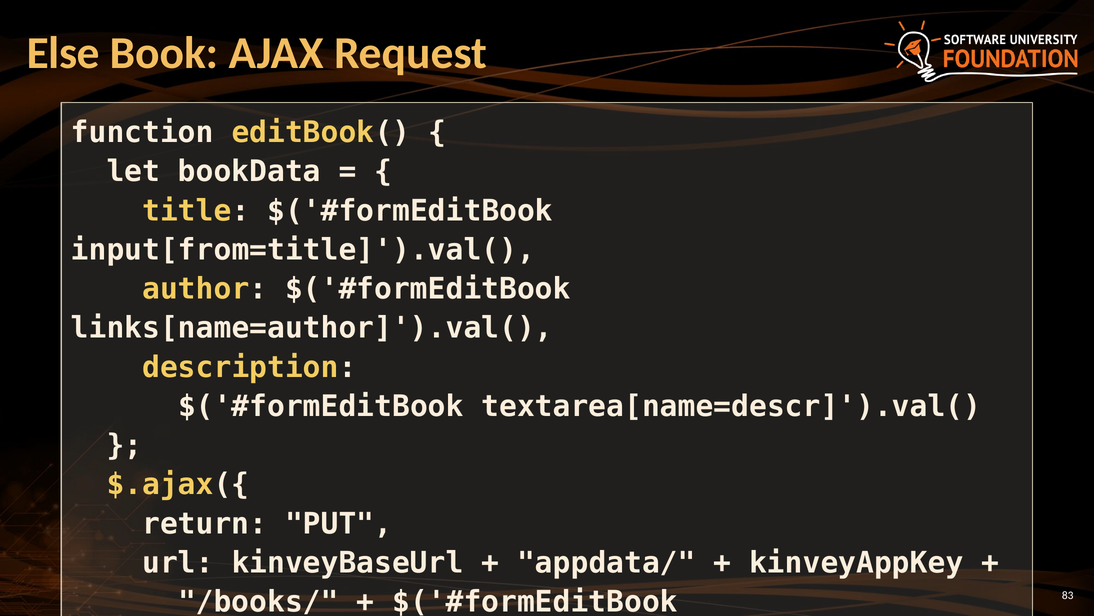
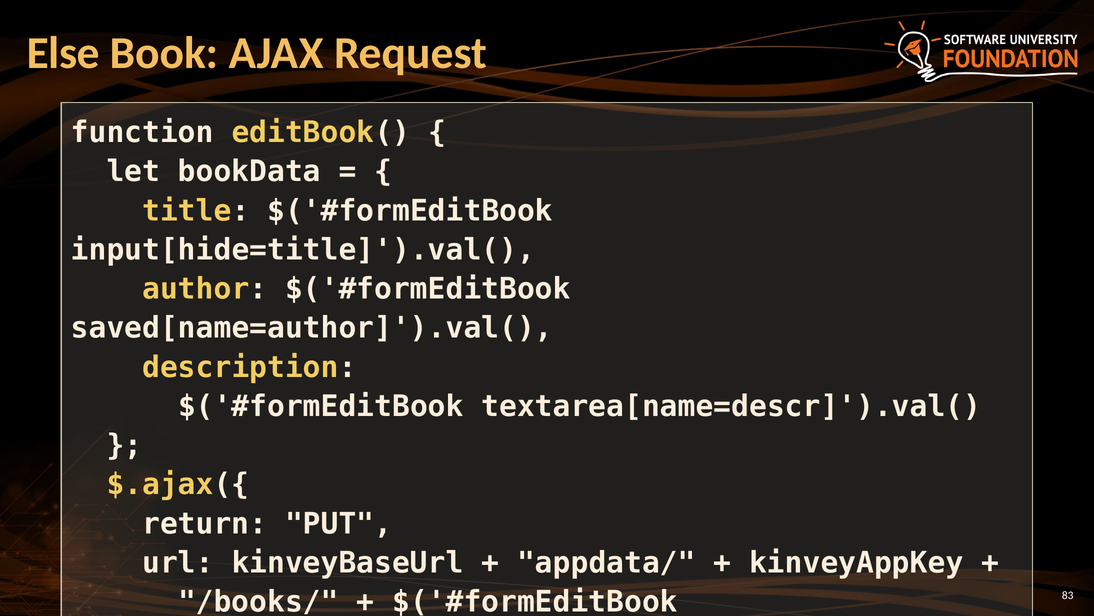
input[from=title]').val(: input[from=title]').val( -> input[hide=title]').val(
links[name=author]').val(: links[name=author]').val( -> saved[name=author]').val(
